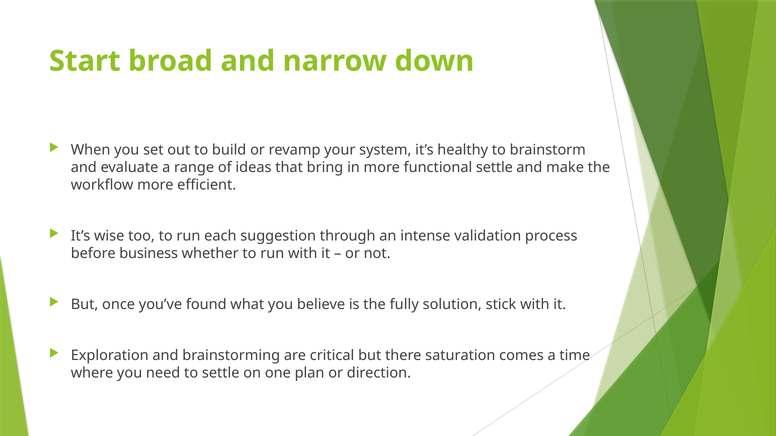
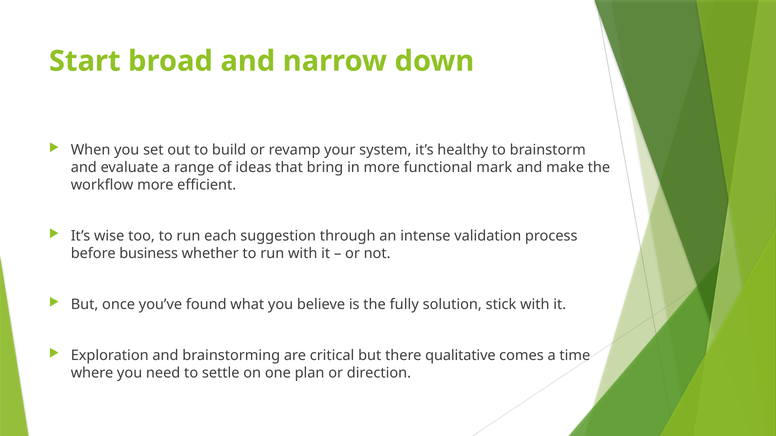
functional settle: settle -> mark
saturation: saturation -> qualitative
